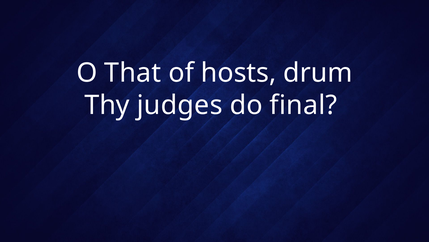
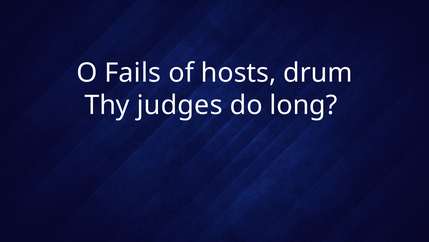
That: That -> Fails
final: final -> long
